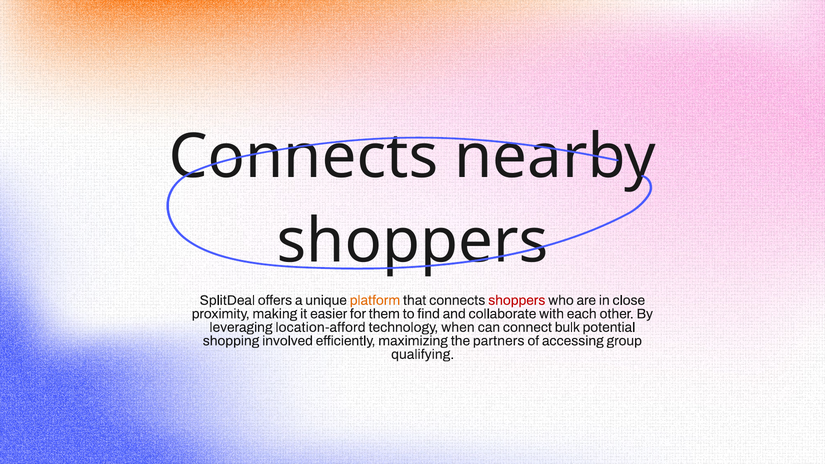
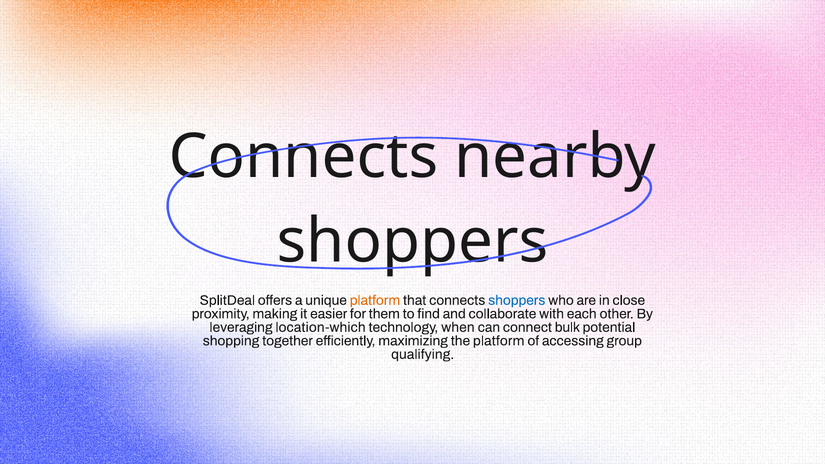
shoppers at (517, 300) colour: red -> blue
location-afford: location-afford -> location-which
involved: involved -> together
the partners: partners -> platform
